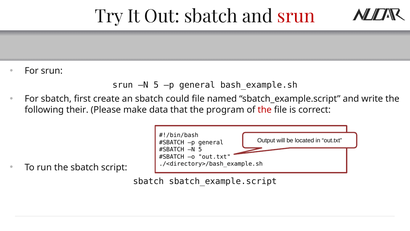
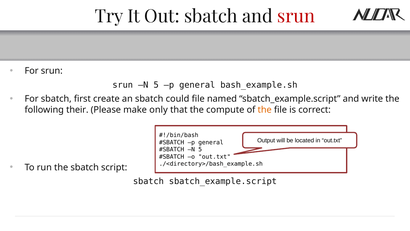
data: data -> only
program: program -> compute
the at (265, 110) colour: red -> orange
